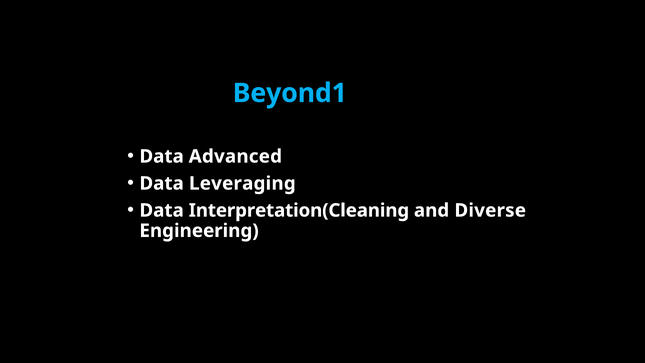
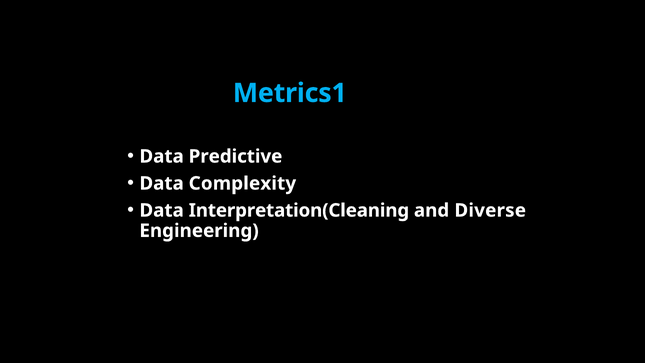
Beyond1: Beyond1 -> Metrics1
Advanced: Advanced -> Predictive
Leveraging: Leveraging -> Complexity
